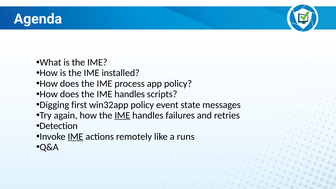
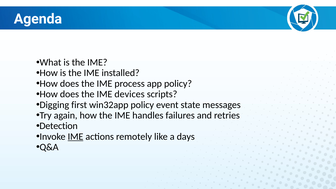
does the IME handles: handles -> devices
IME at (122, 115) underline: present -> none
runs: runs -> days
